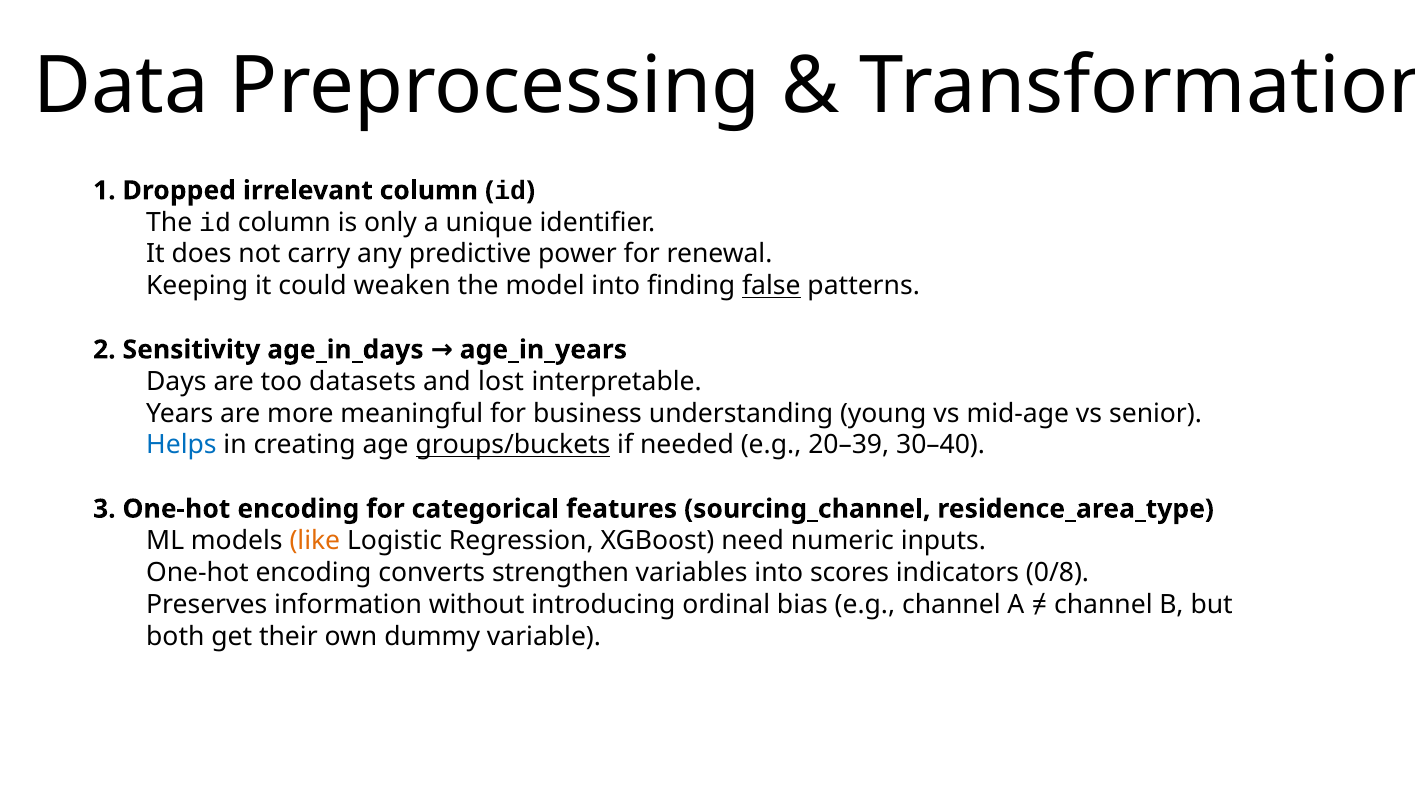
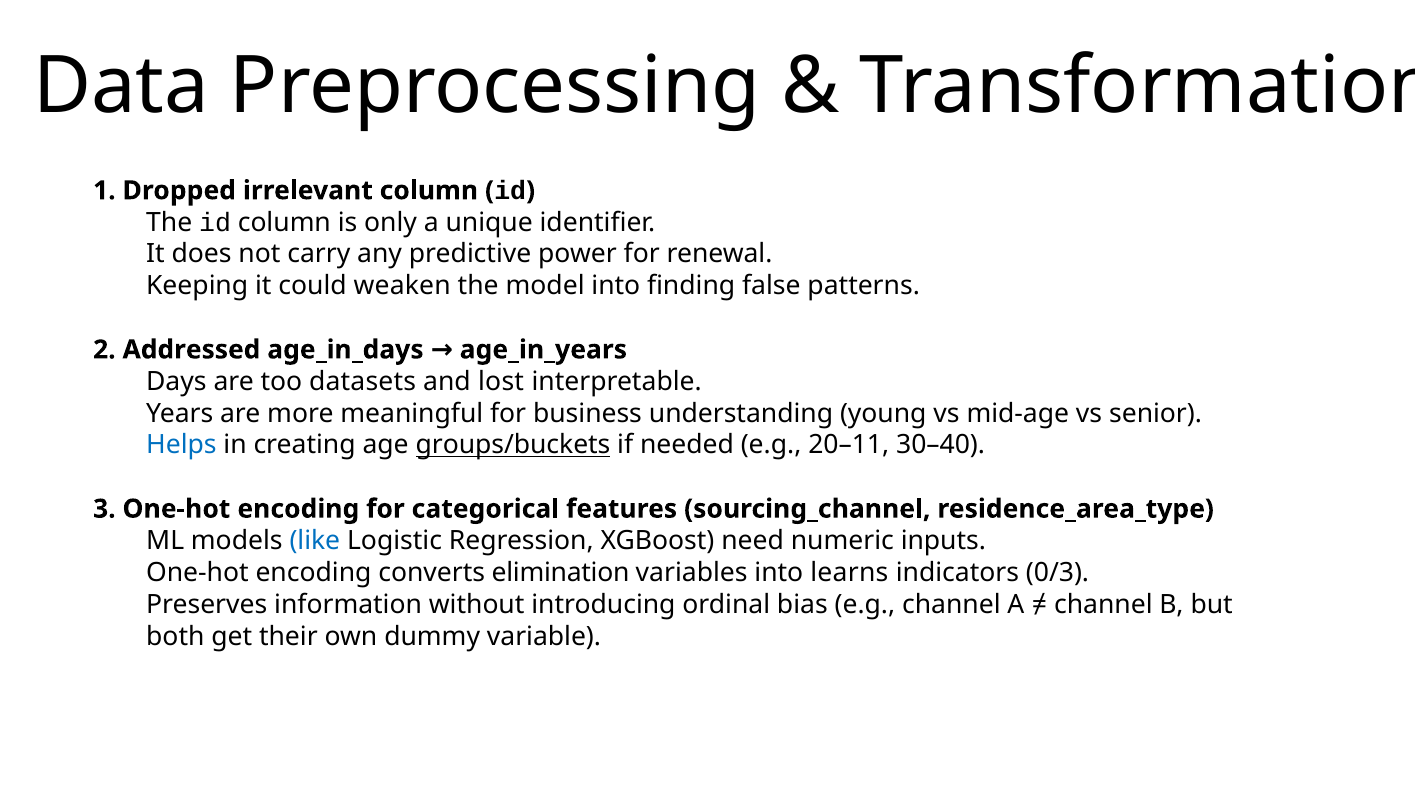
false underline: present -> none
Sensitivity: Sensitivity -> Addressed
20–39: 20–39 -> 20–11
like colour: orange -> blue
strengthen: strengthen -> elimination
scores: scores -> learns
0/8: 0/8 -> 0/3
